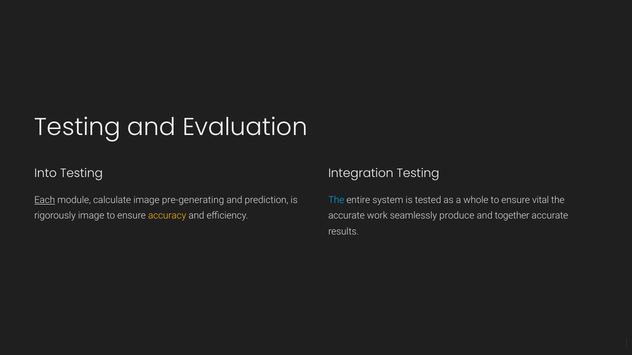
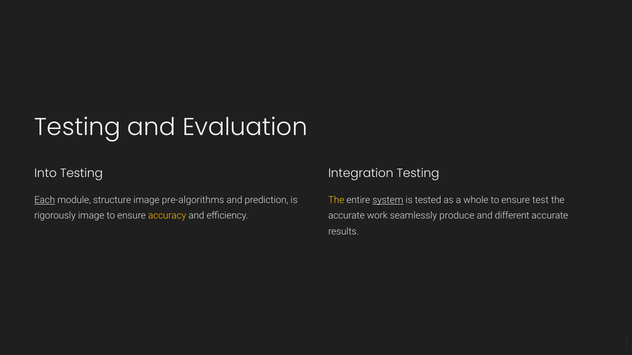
calculate: calculate -> structure
pre-generating: pre-generating -> pre-algorithms
The at (336, 200) colour: light blue -> yellow
system underline: none -> present
vital: vital -> test
together: together -> different
